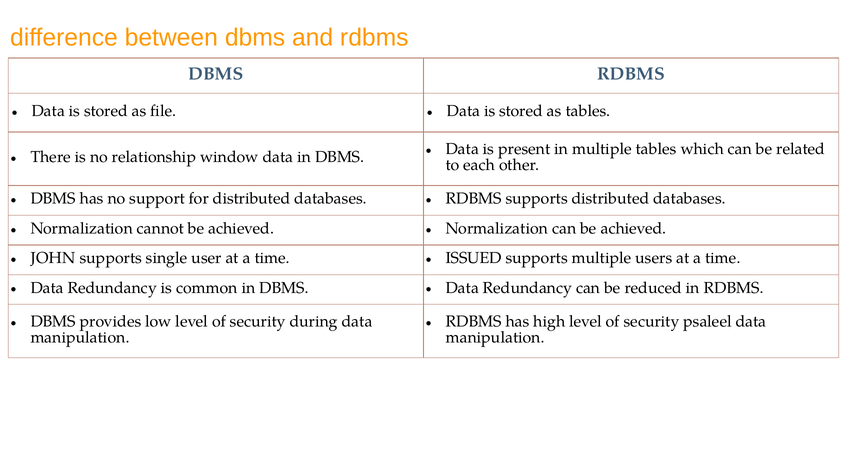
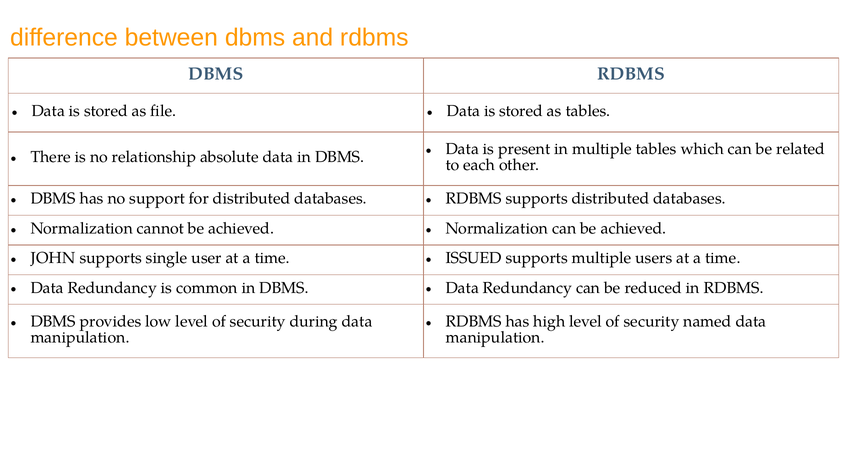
window: window -> absolute
psaleel: psaleel -> named
